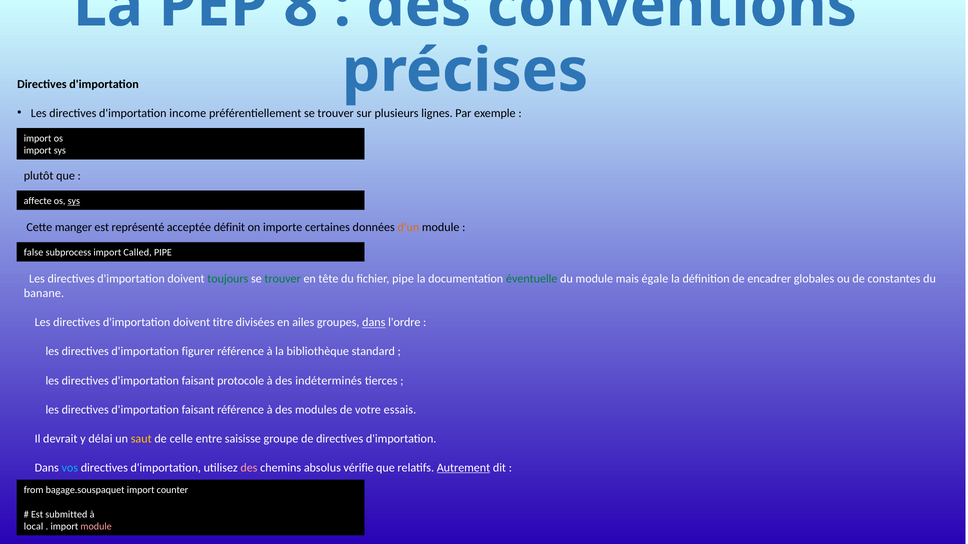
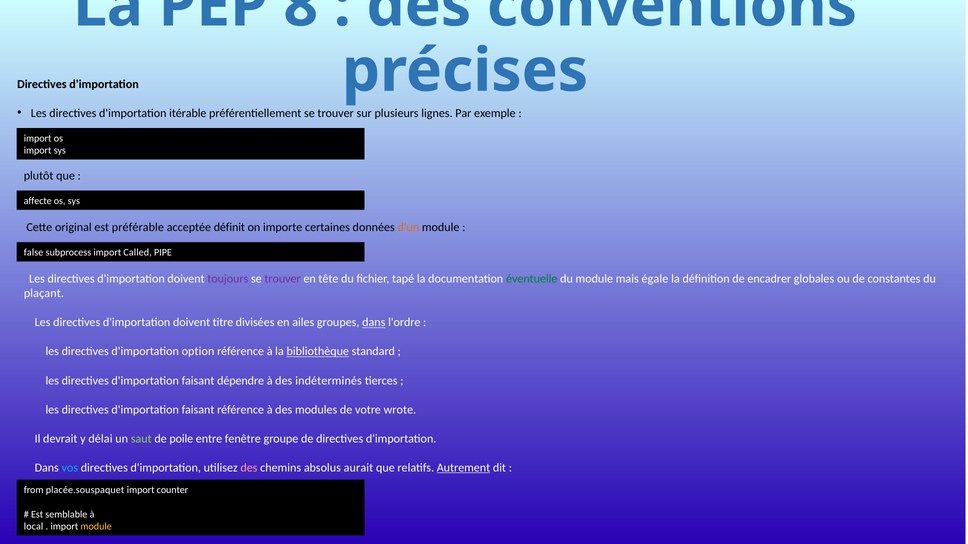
income: income -> itérable
sys at (74, 201) underline: present -> none
manger: manger -> original
représenté: représenté -> préférable
toujours colour: green -> purple
trouver at (283, 279) colour: green -> purple
fichier pipe: pipe -> tapé
banane: banane -> plaçant
figurer: figurer -> option
bibliothèque underline: none -> present
protocole: protocole -> dépendre
essais: essais -> wrote
saut colour: yellow -> light green
celle: celle -> poile
saisisse: saisisse -> fenêtre
vérifie: vérifie -> aurait
bagage.souspaquet: bagage.souspaquet -> placée.souspaquet
submitted: submitted -> semblable
module at (96, 527) colour: pink -> yellow
